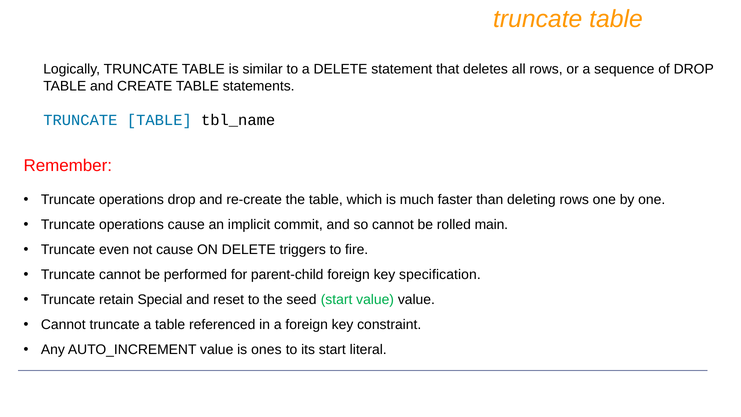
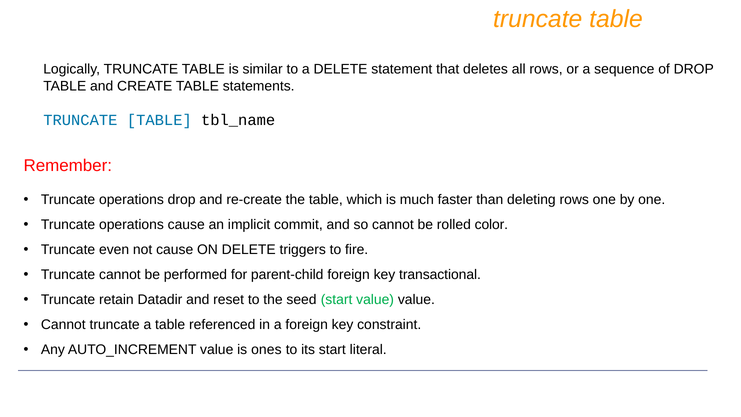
main: main -> color
specification: specification -> transactional
Special: Special -> Datadir
